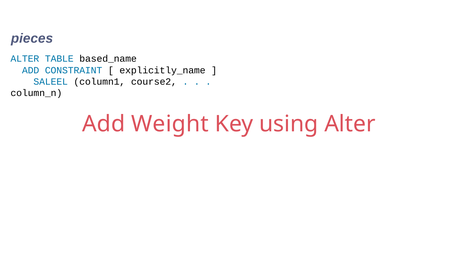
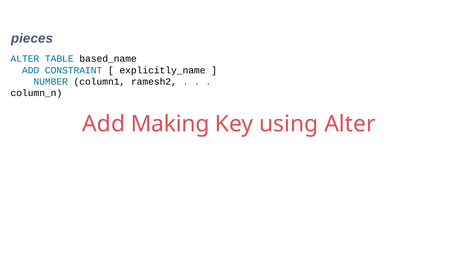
SALEEL: SALEEL -> NUMBER
course2: course2 -> ramesh2
Weight: Weight -> Making
